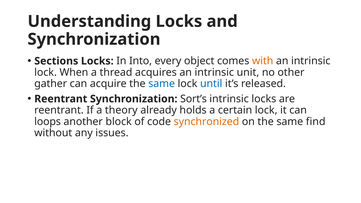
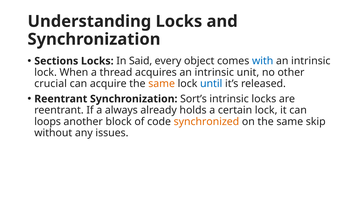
Into: Into -> Said
with colour: orange -> blue
gather: gather -> crucial
same at (162, 84) colour: blue -> orange
theory: theory -> always
find: find -> skip
